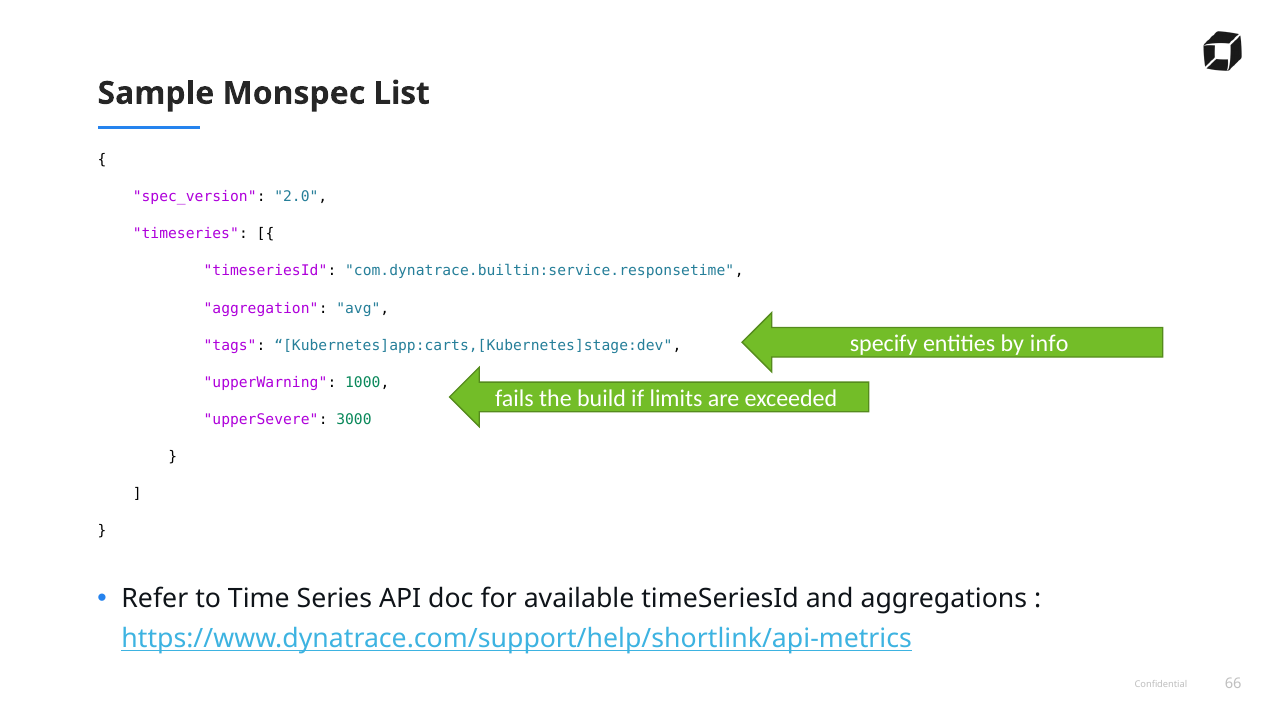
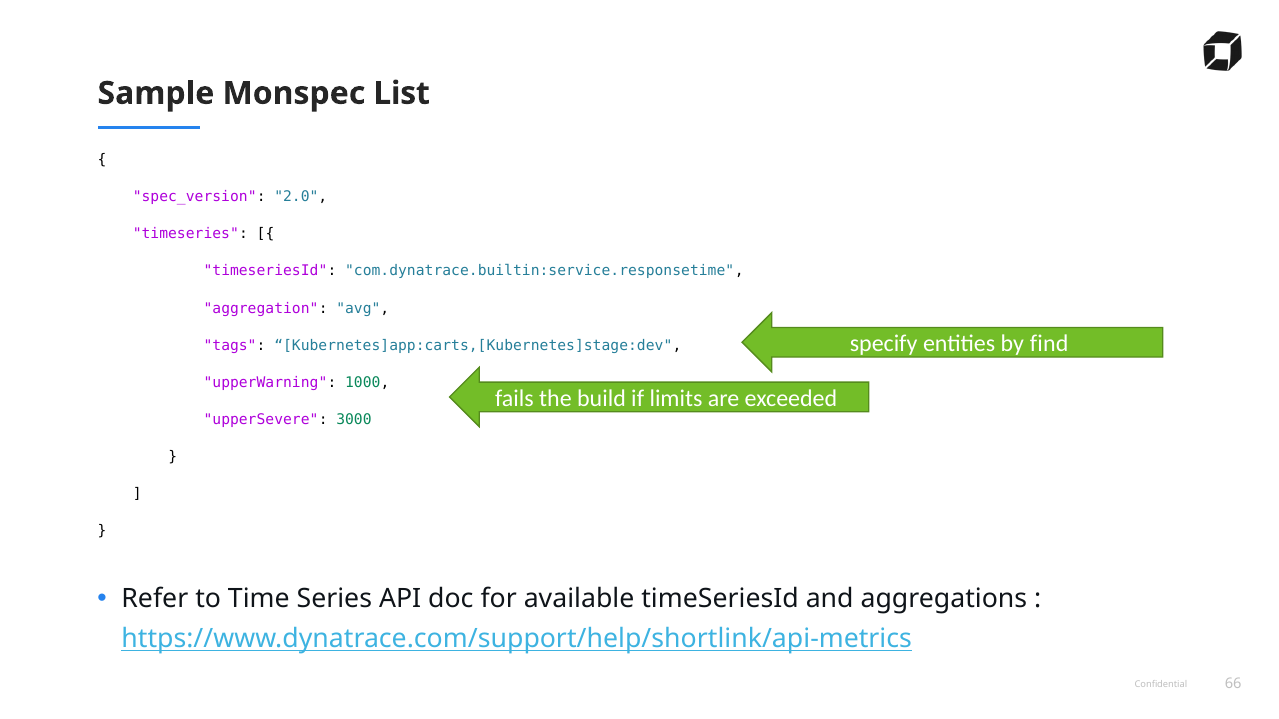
info: info -> find
